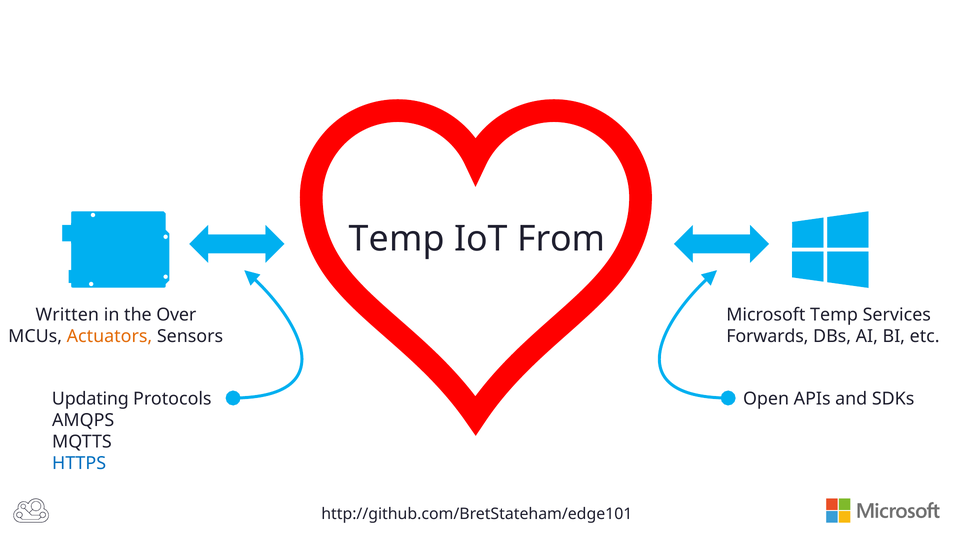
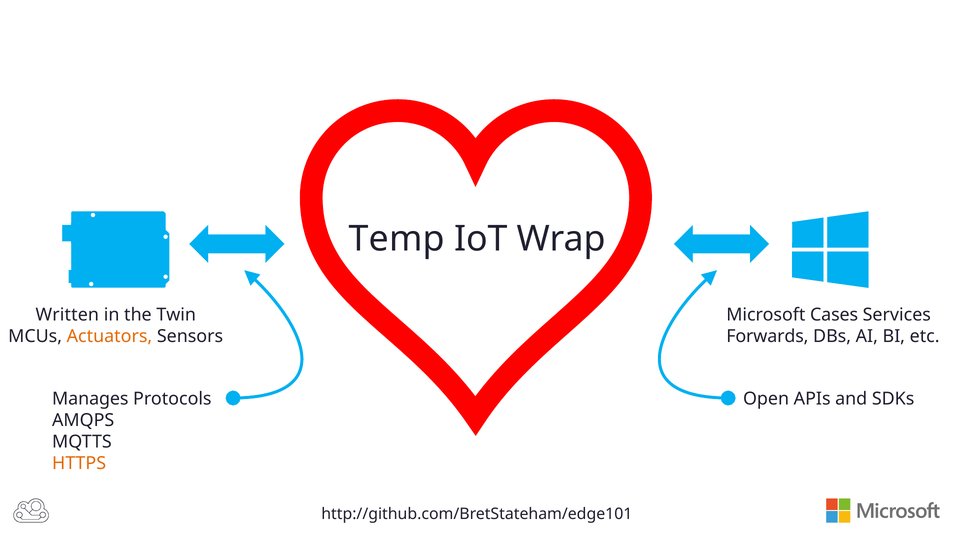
From: From -> Wrap
Over: Over -> Twin
Microsoft Temp: Temp -> Cases
Updating: Updating -> Manages
HTTPS colour: blue -> orange
